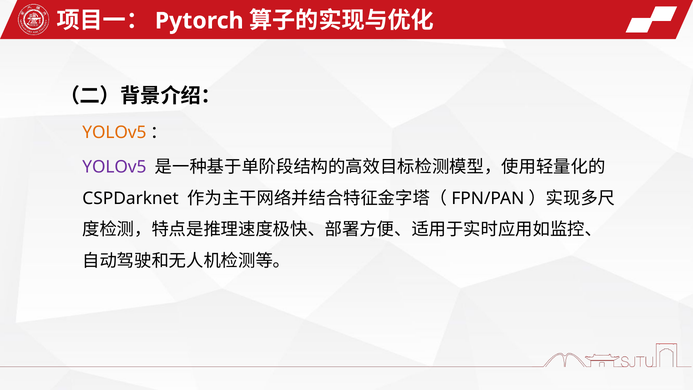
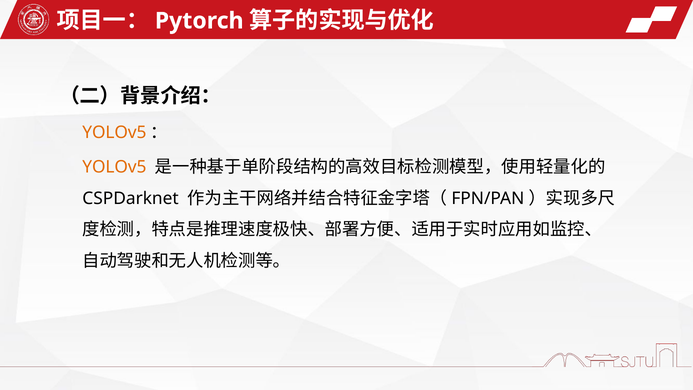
YOLOv5 at (114, 167) colour: purple -> orange
